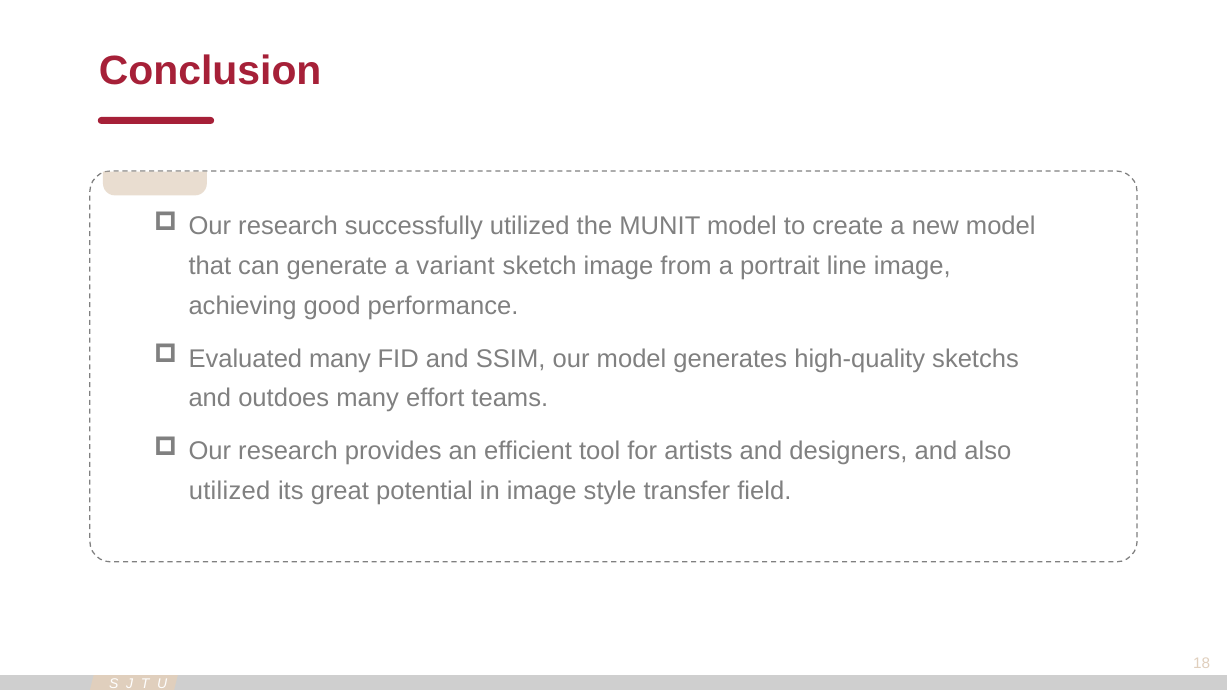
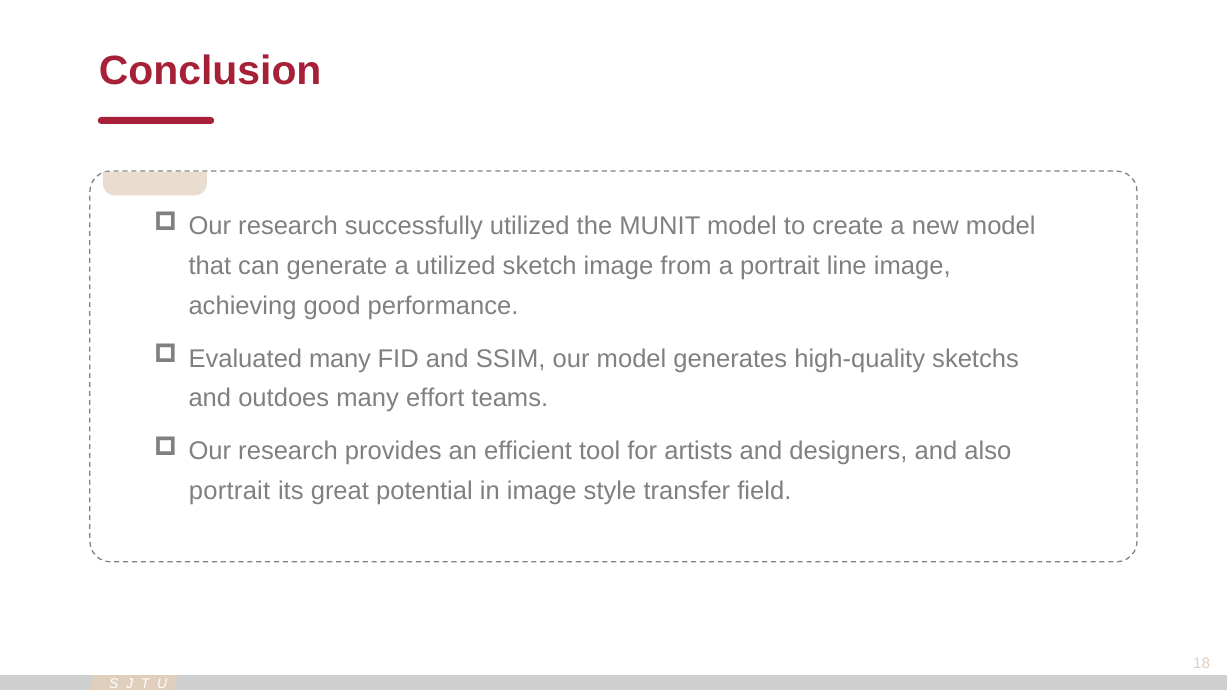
a variant: variant -> utilized
utilized at (230, 491): utilized -> portrait
